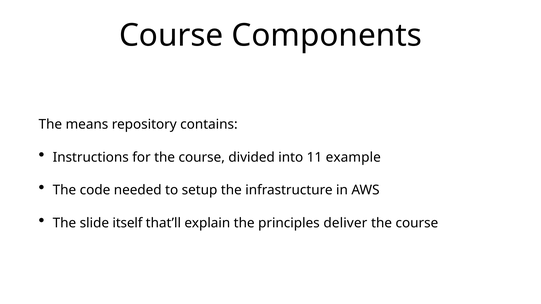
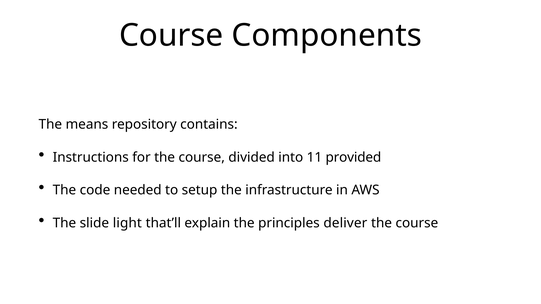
example: example -> provided
itself: itself -> light
